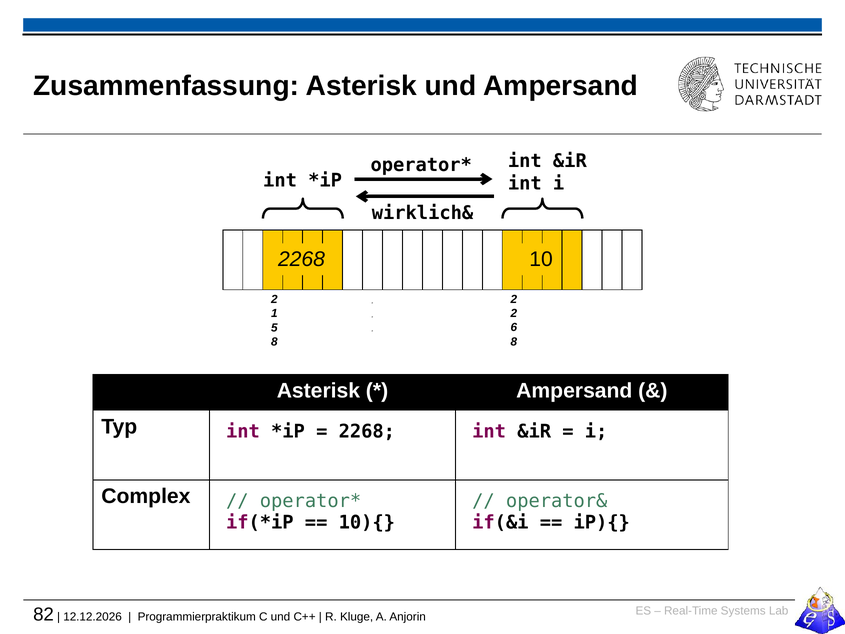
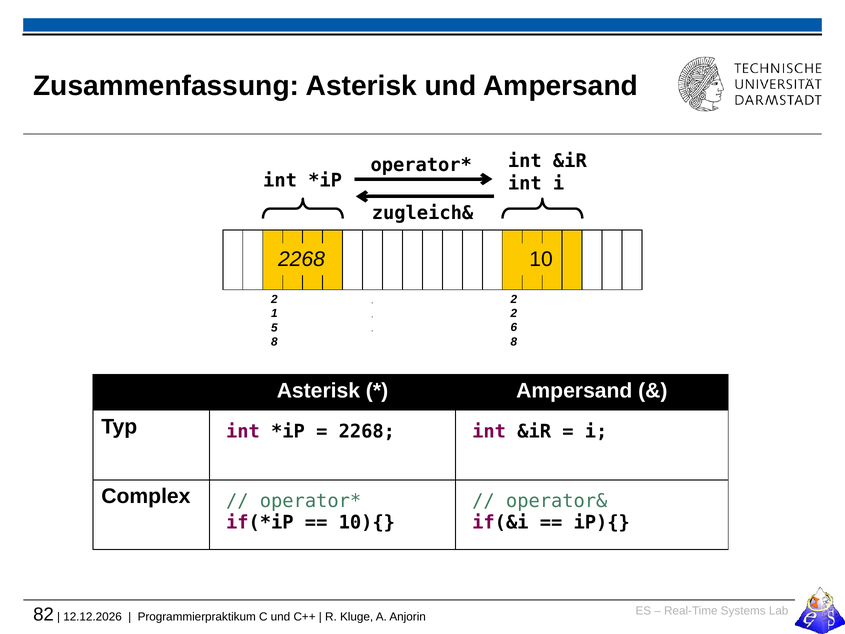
wirklich&: wirklich& -> zugleich&
